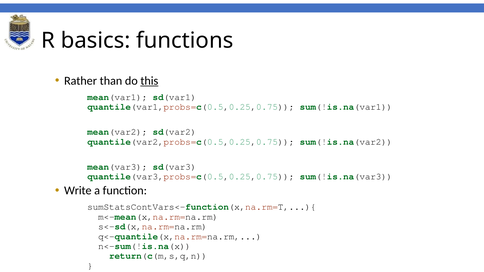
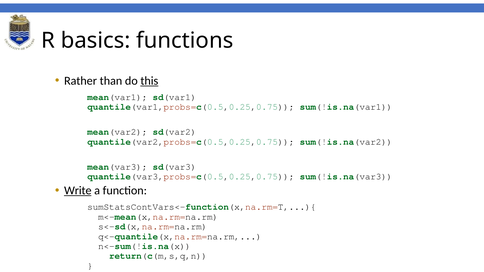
Write underline: none -> present
